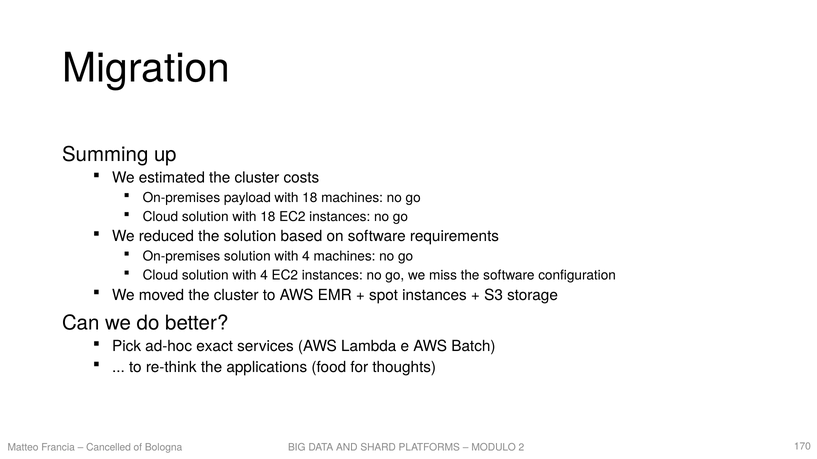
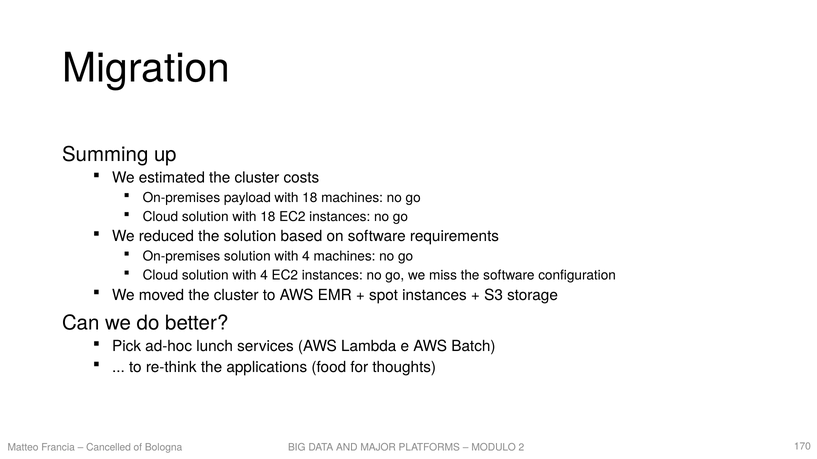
exact: exact -> lunch
SHARD: SHARD -> MAJOR
